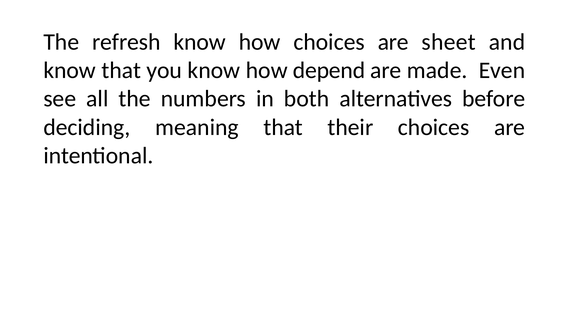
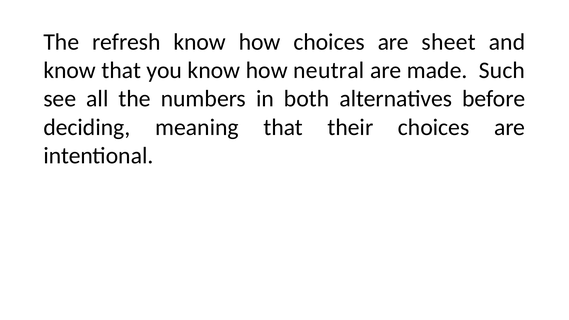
depend: depend -> neutral
Even: Even -> Such
